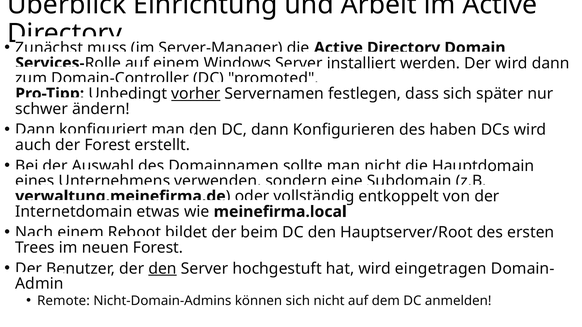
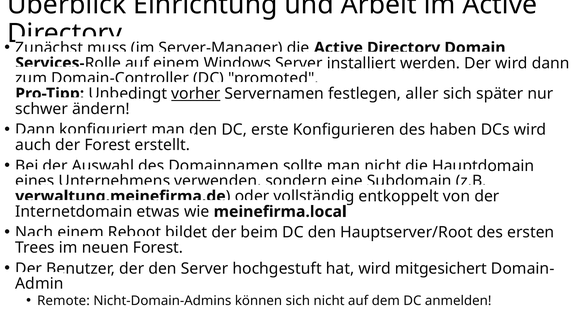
dass: dass -> aller
DC dann: dann -> erste
den at (163, 269) underline: present -> none
eingetragen: eingetragen -> mitgesichert
